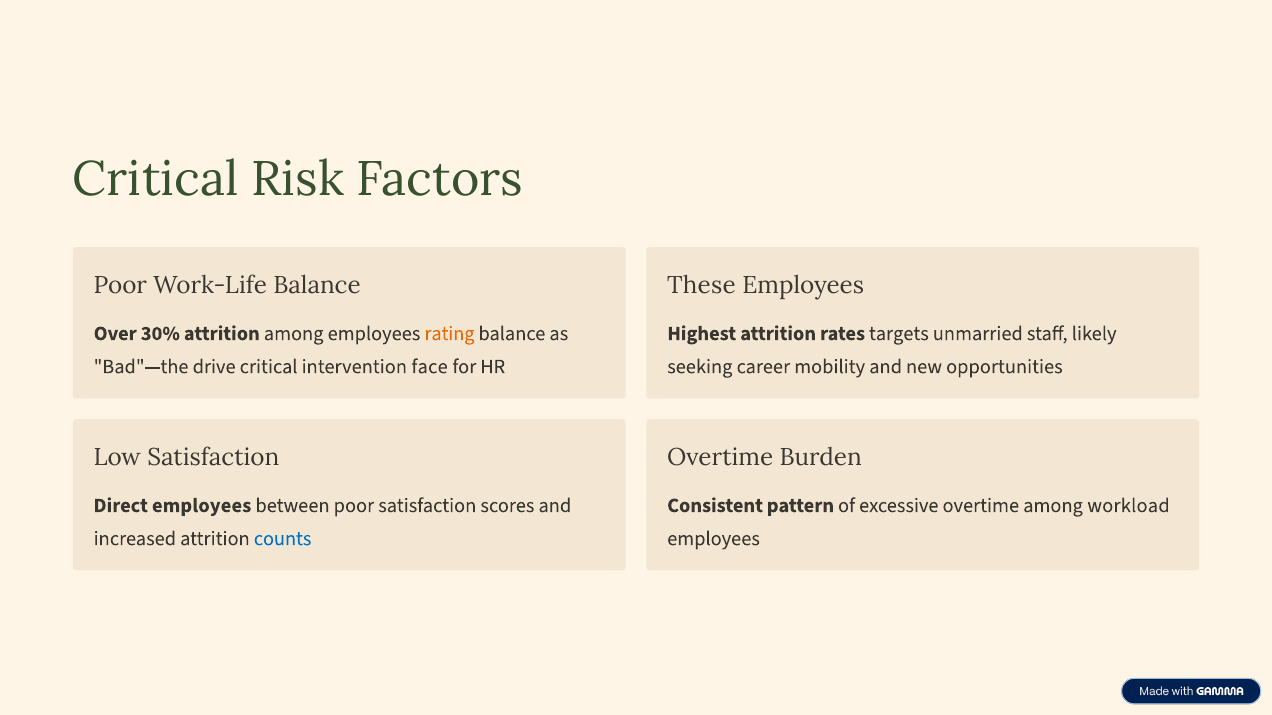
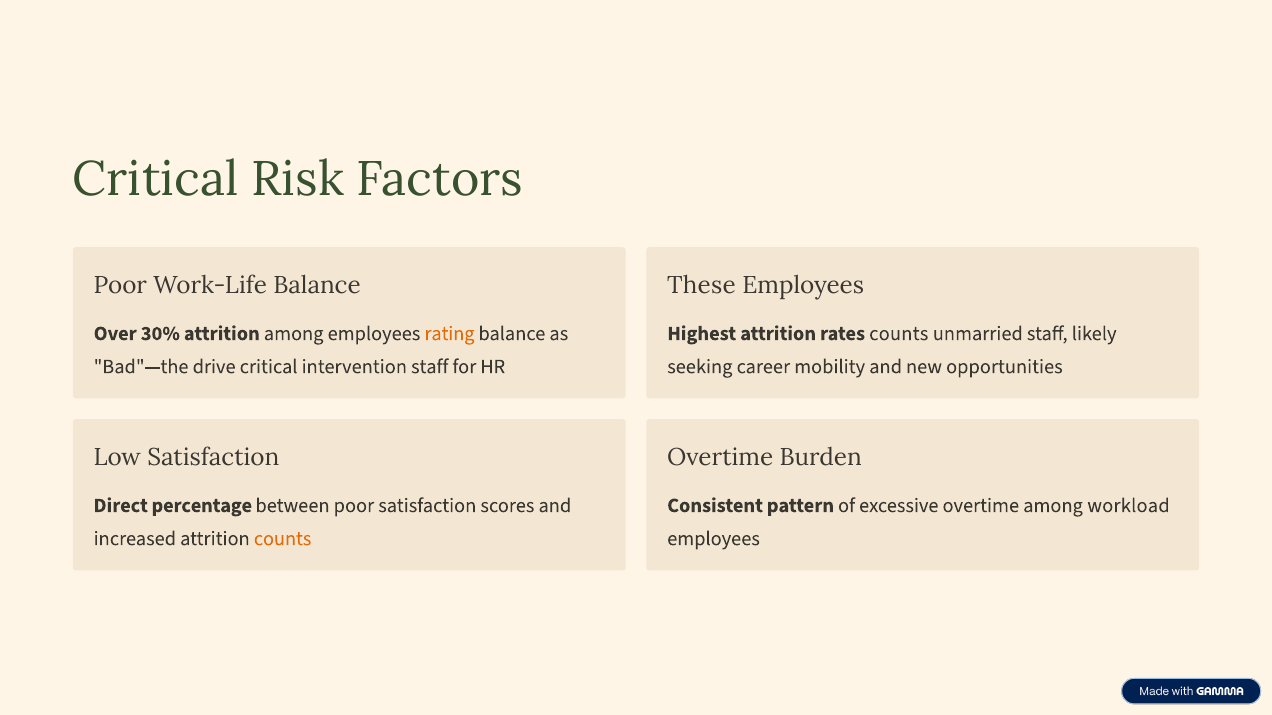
rates targets: targets -> counts
intervention face: face -> staff
Direct employees: employees -> percentage
counts at (283, 539) colour: blue -> orange
